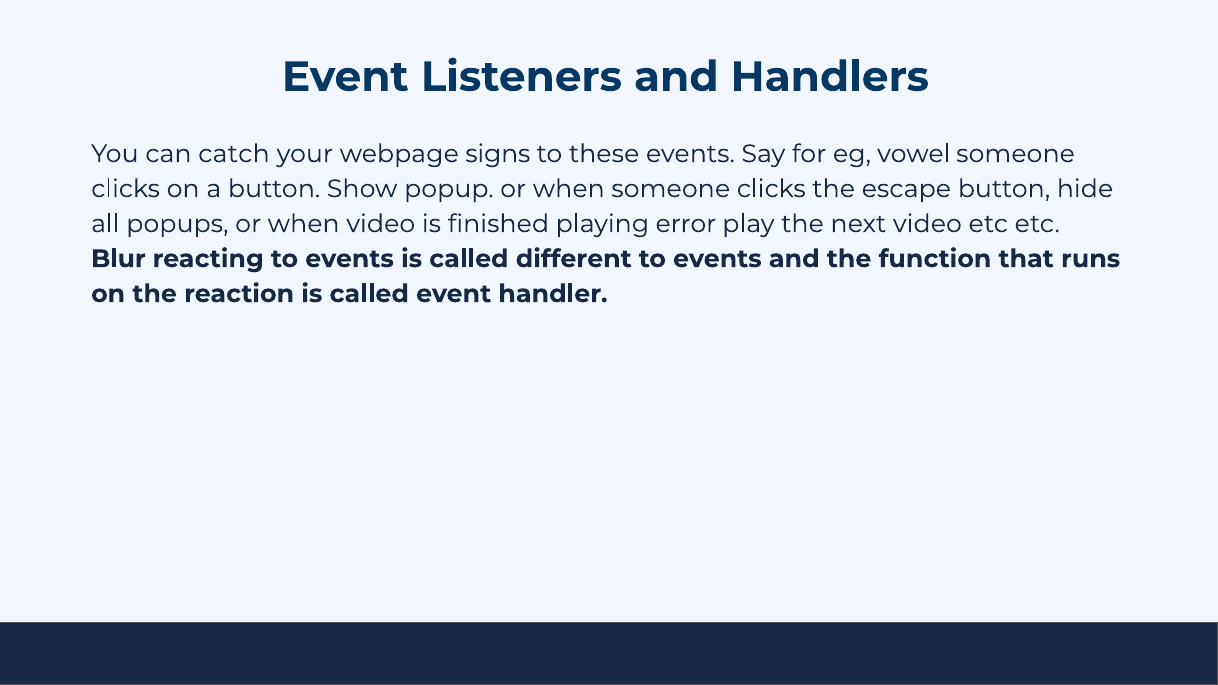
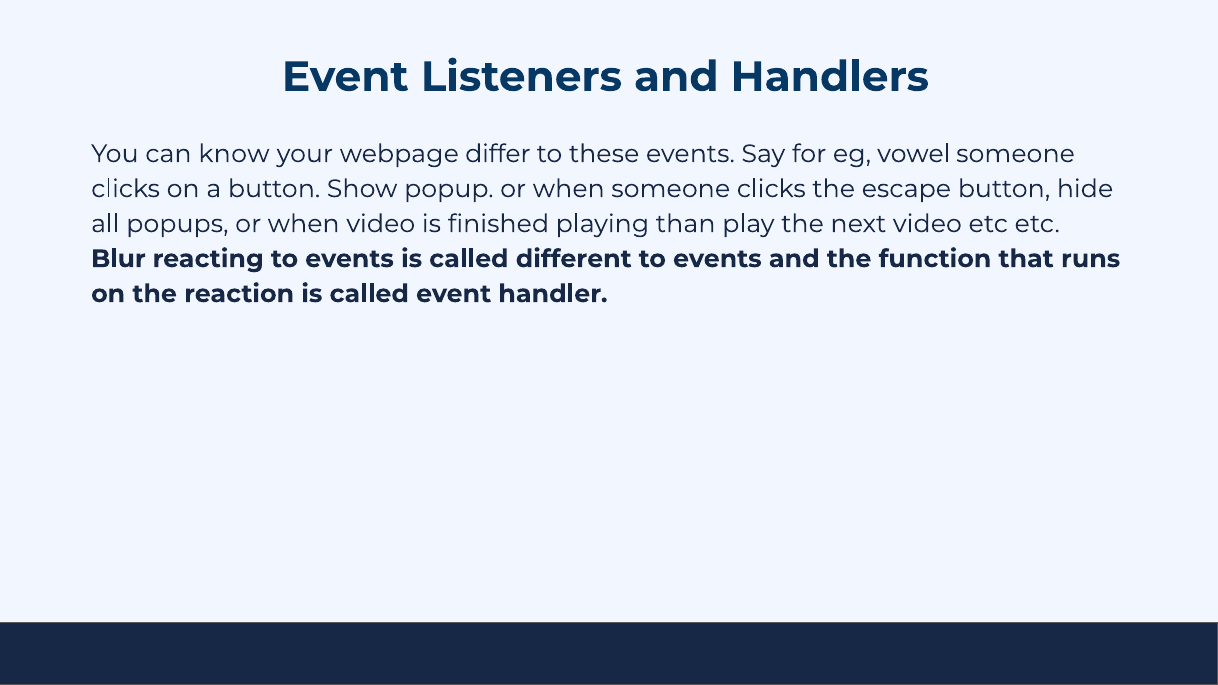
catch: catch -> know
signs: signs -> differ
error: error -> than
